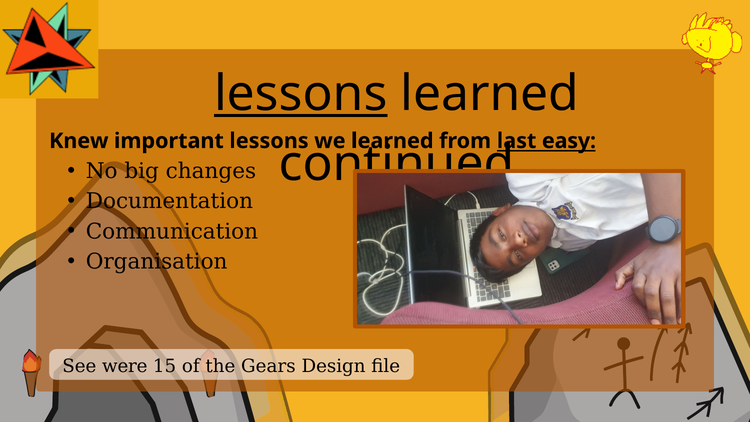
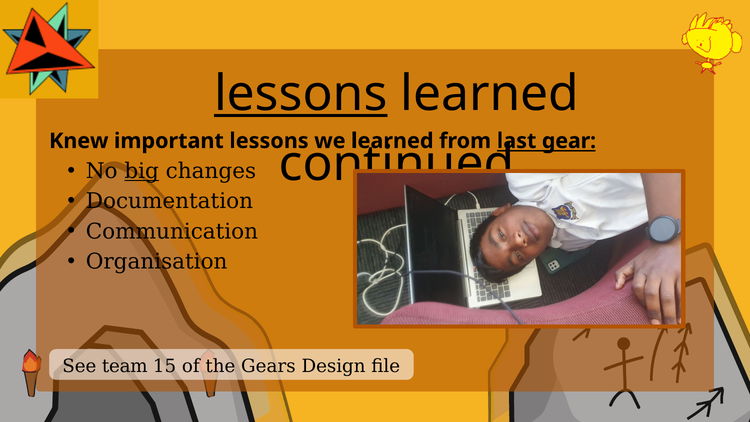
easy: easy -> gear
big underline: none -> present
were: were -> team
